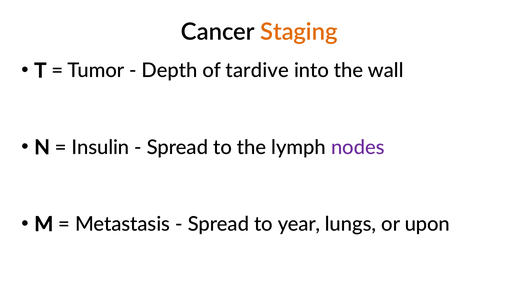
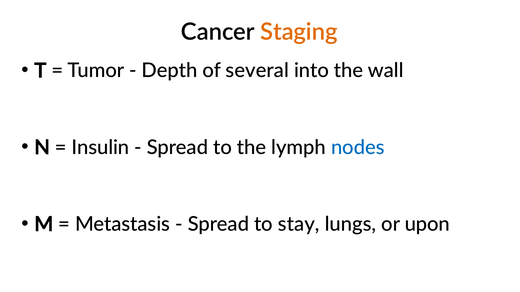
tardive: tardive -> several
nodes colour: purple -> blue
year: year -> stay
